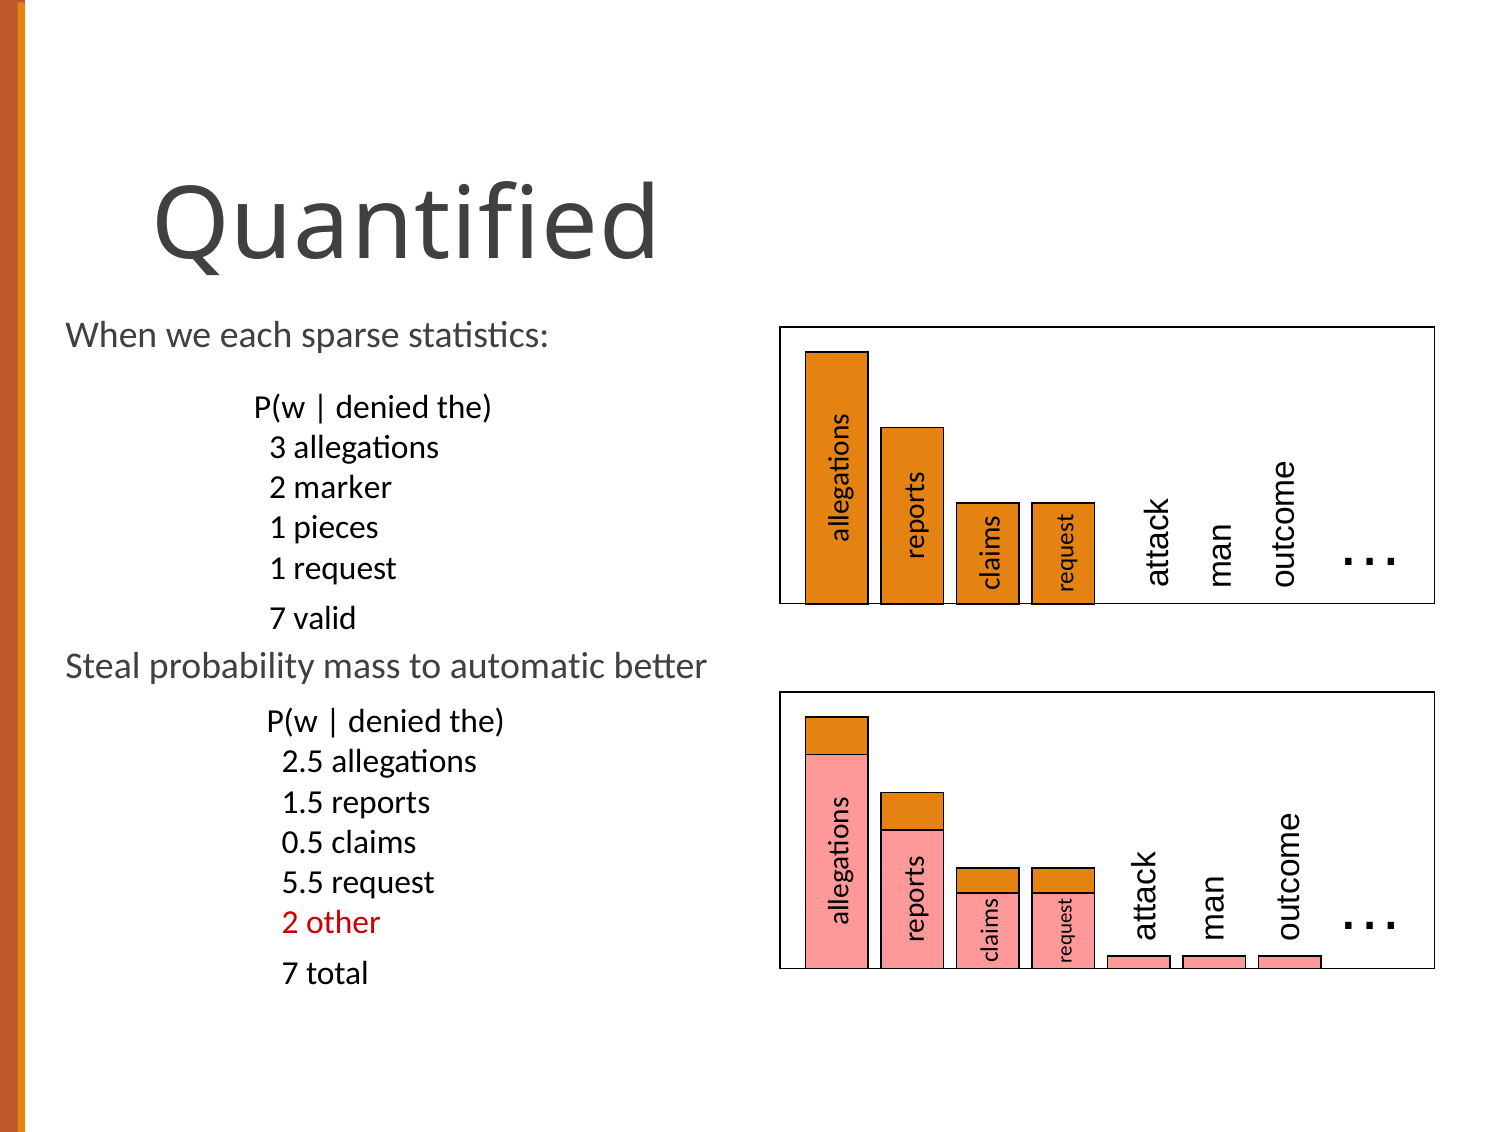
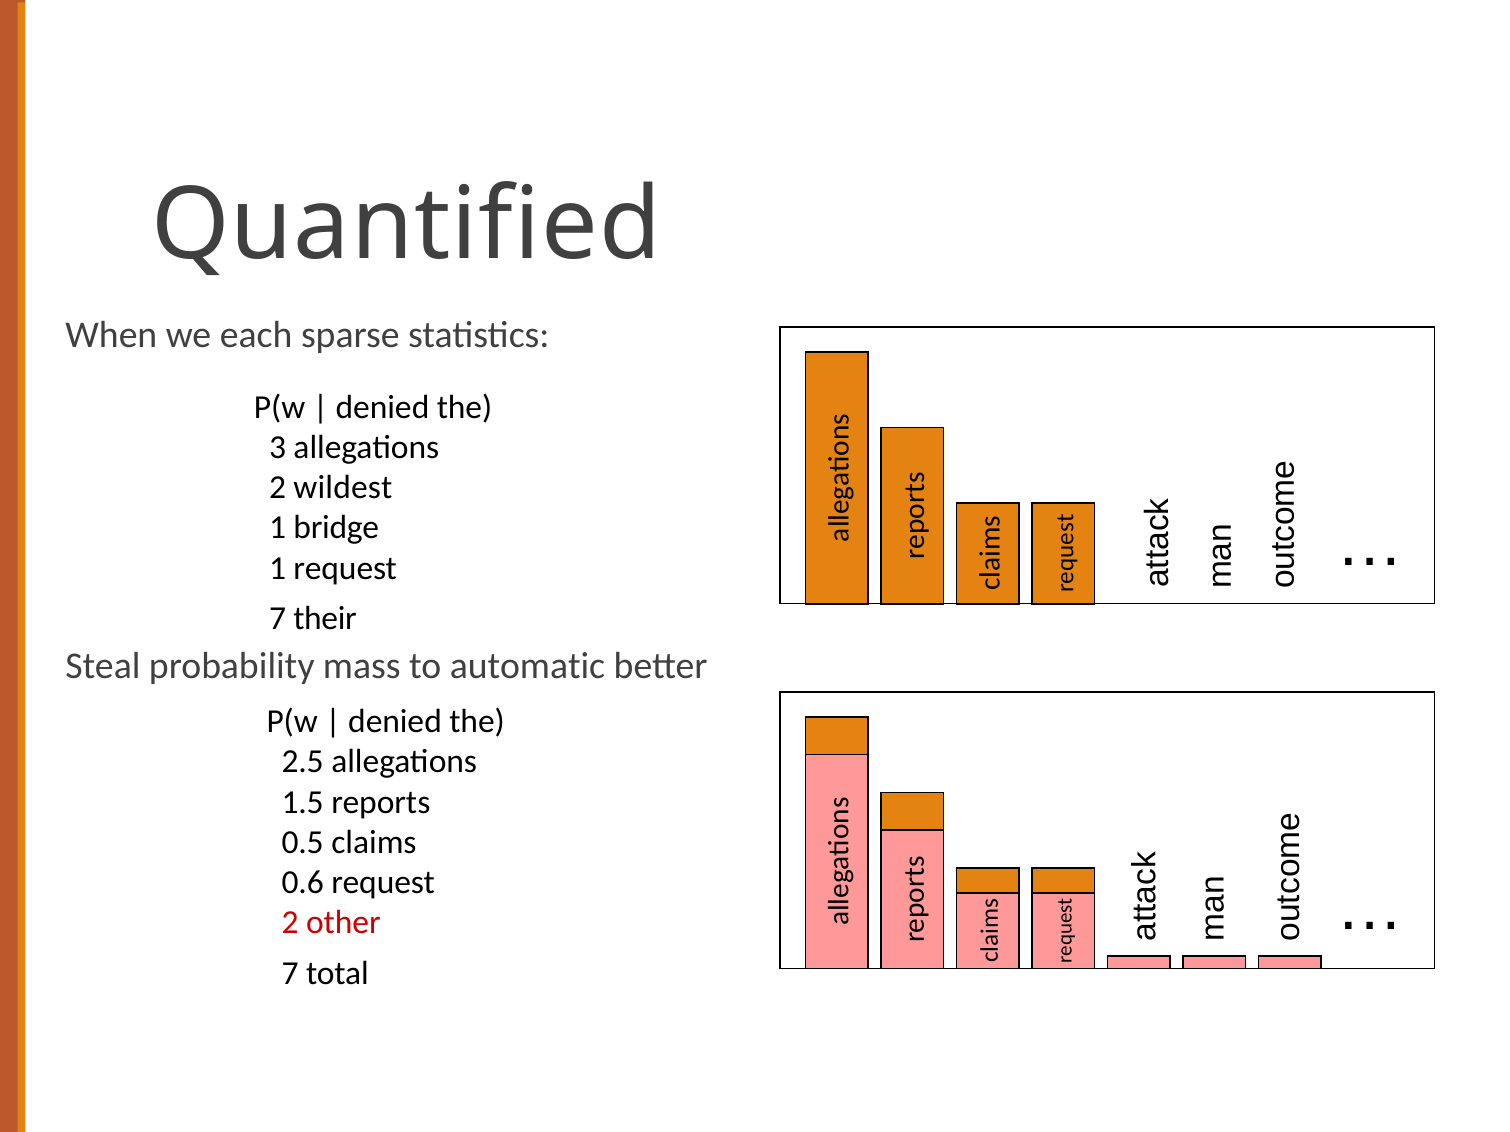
marker: marker -> wildest
pieces: pieces -> bridge
valid: valid -> their
5.5: 5.5 -> 0.6
